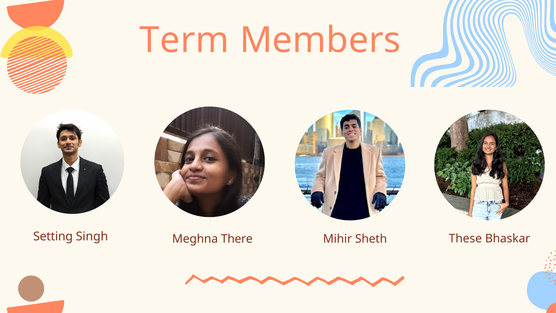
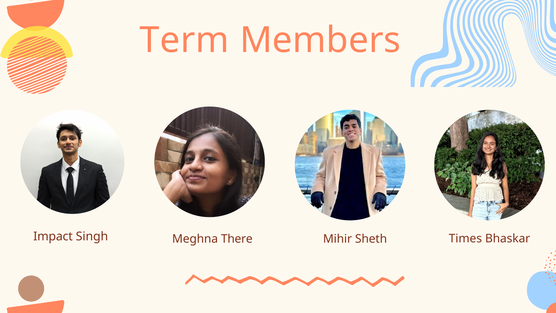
Setting: Setting -> Impact
These: These -> Times
